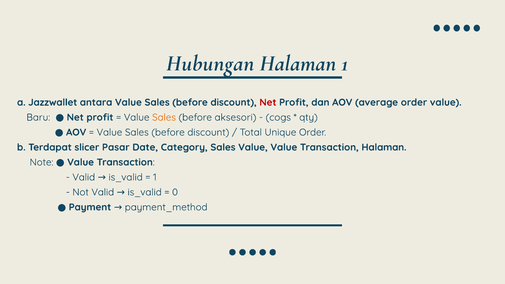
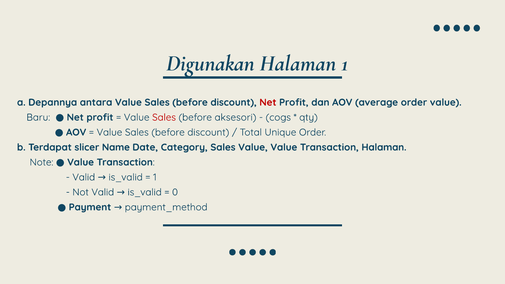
Hubungan: Hubungan -> Digunakan
Jazzwallet: Jazzwallet -> Depannya
Sales at (164, 117) colour: orange -> red
Pasar: Pasar -> Name
